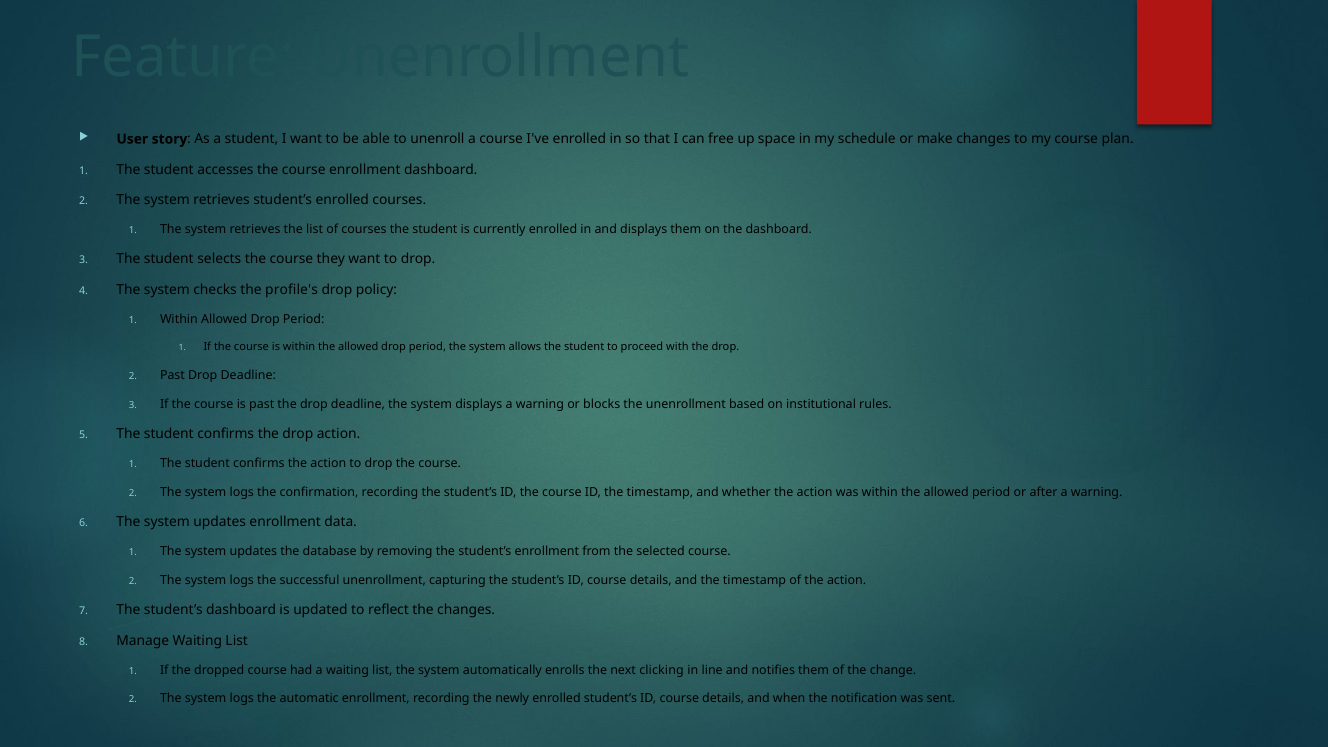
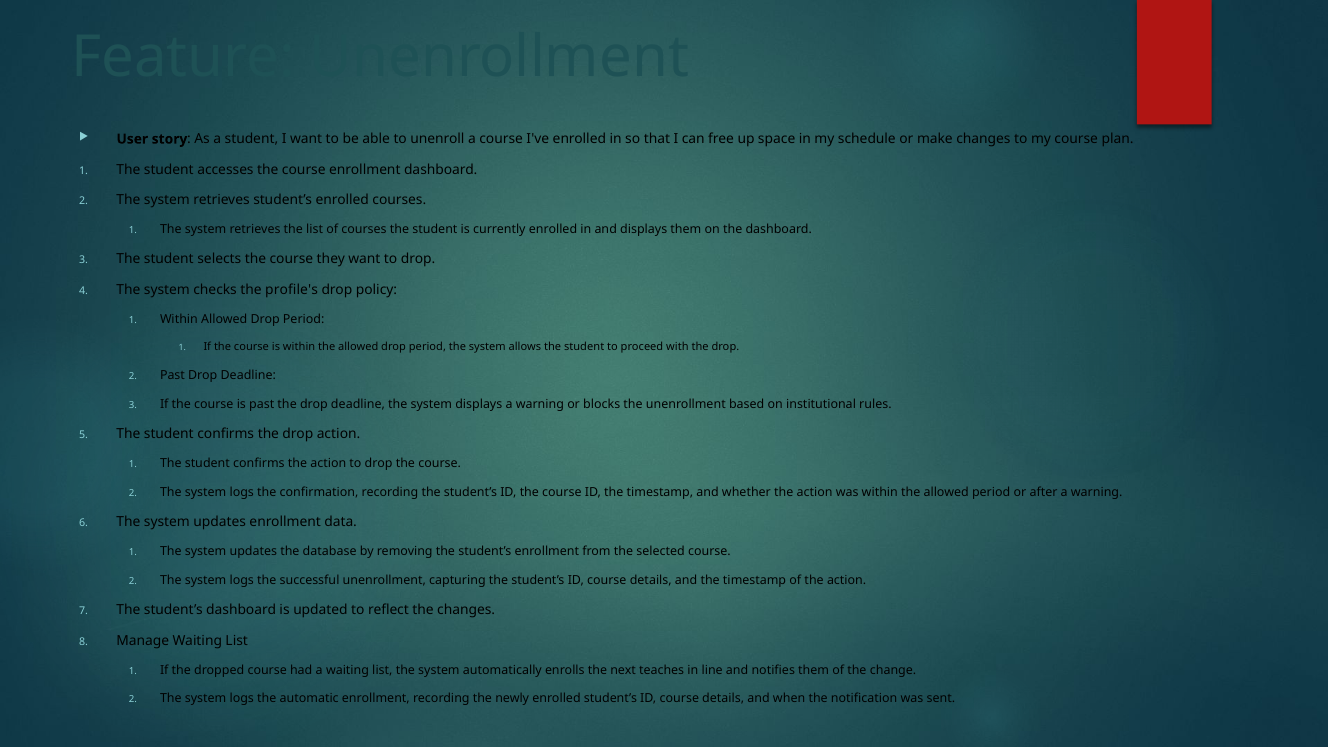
clicking: clicking -> teaches
